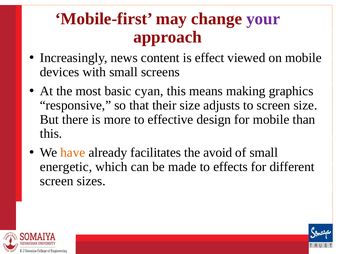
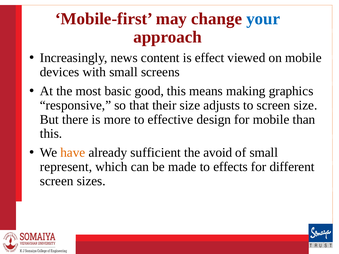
your colour: purple -> blue
cyan: cyan -> good
facilitates: facilitates -> sufficient
energetic: energetic -> represent
